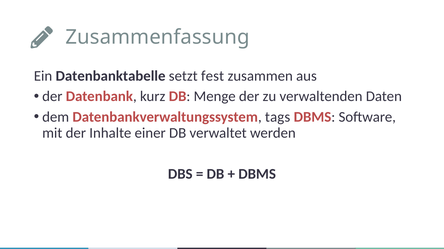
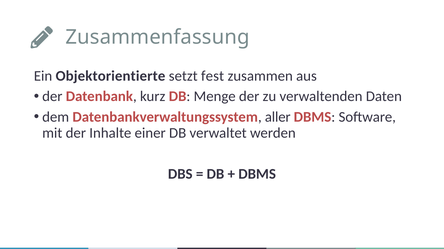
Datenbanktabelle: Datenbanktabelle -> Objektorientierte
tags: tags -> aller
